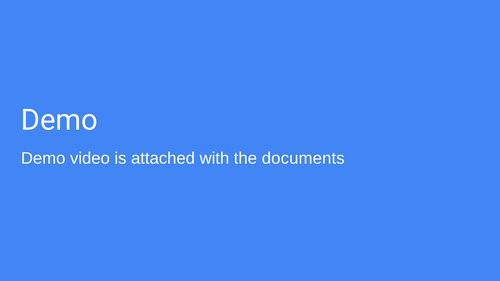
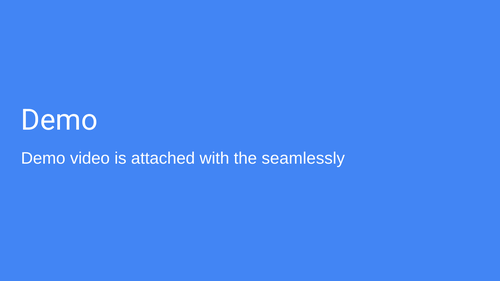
documents: documents -> seamlessly
